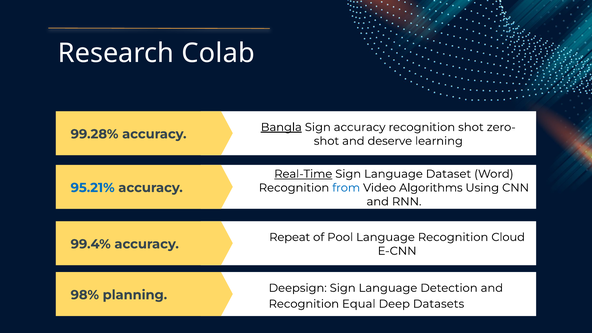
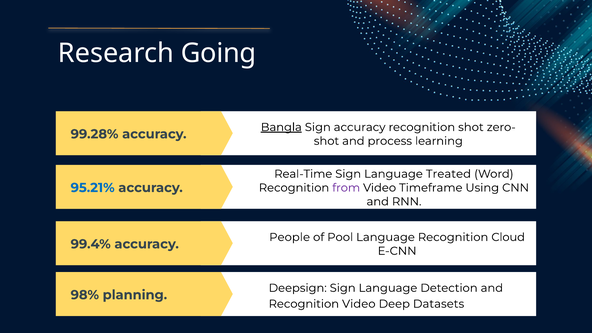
Colab: Colab -> Going
and deserve: deserve -> process
Real-Time underline: present -> none
Dataset: Dataset -> Treated
from colour: blue -> purple
Algorithms: Algorithms -> Timeframe
Repeat at (290, 237): Repeat -> People
Equal at (359, 304): Equal -> Video
